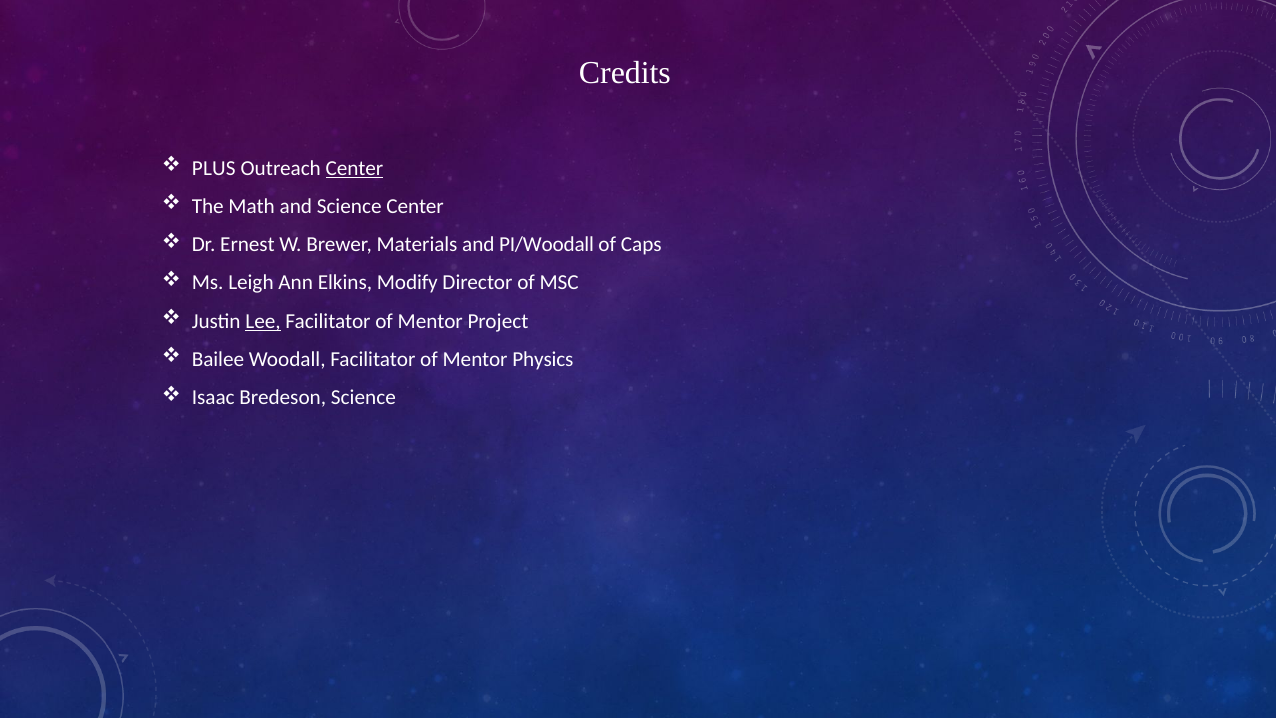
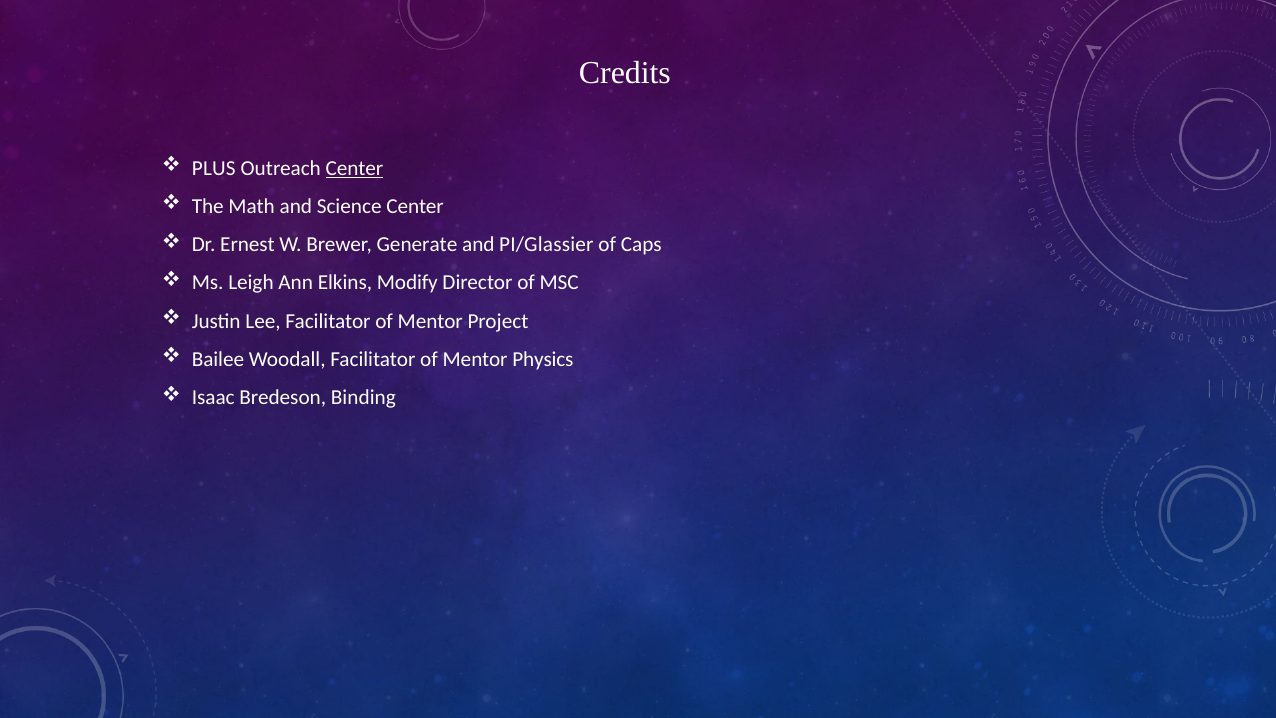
Materials: Materials -> Generate
PI/Woodall: PI/Woodall -> PI/Glassier
Lee underline: present -> none
Bredeson Science: Science -> Binding
